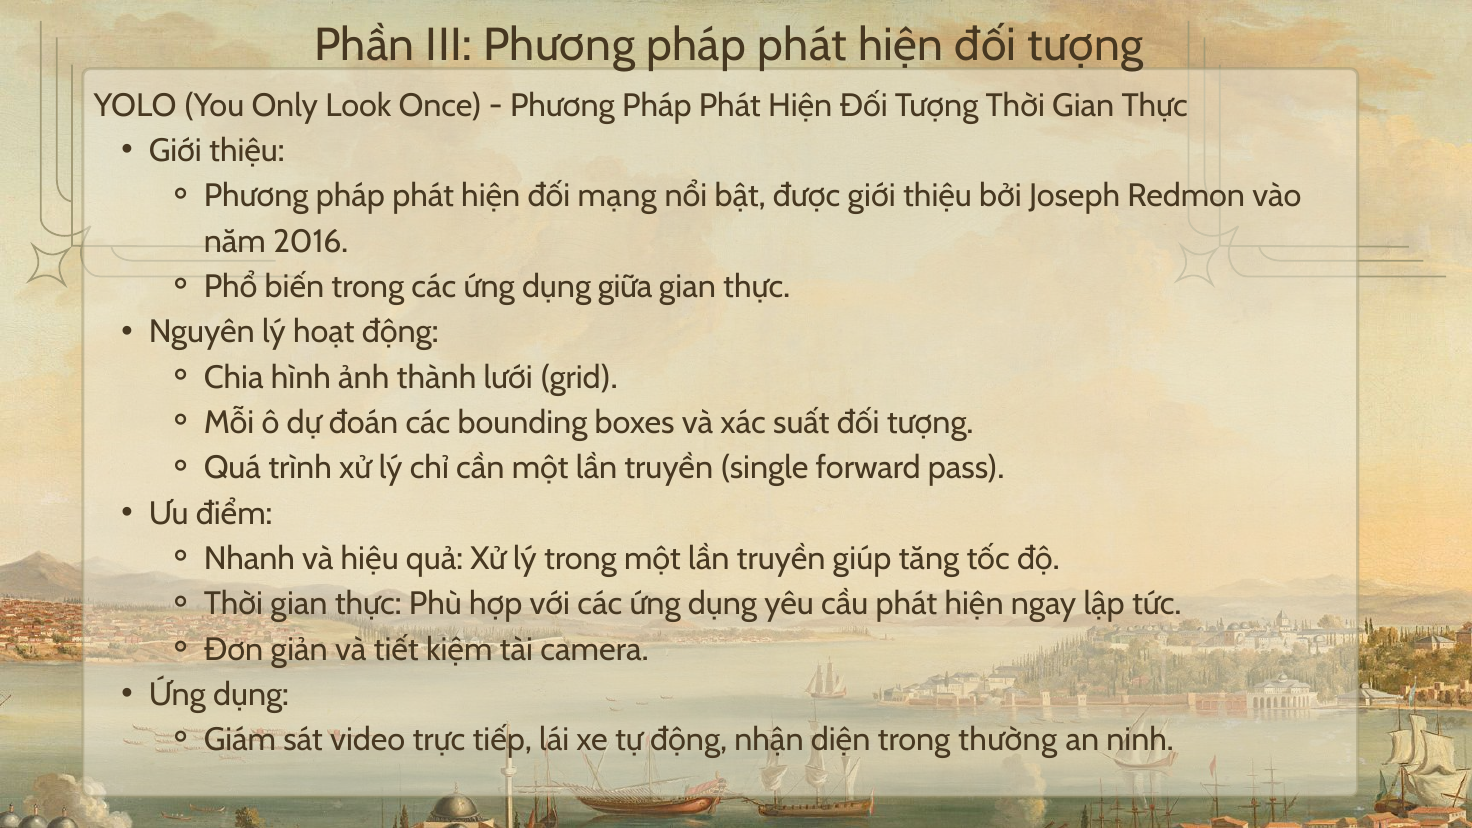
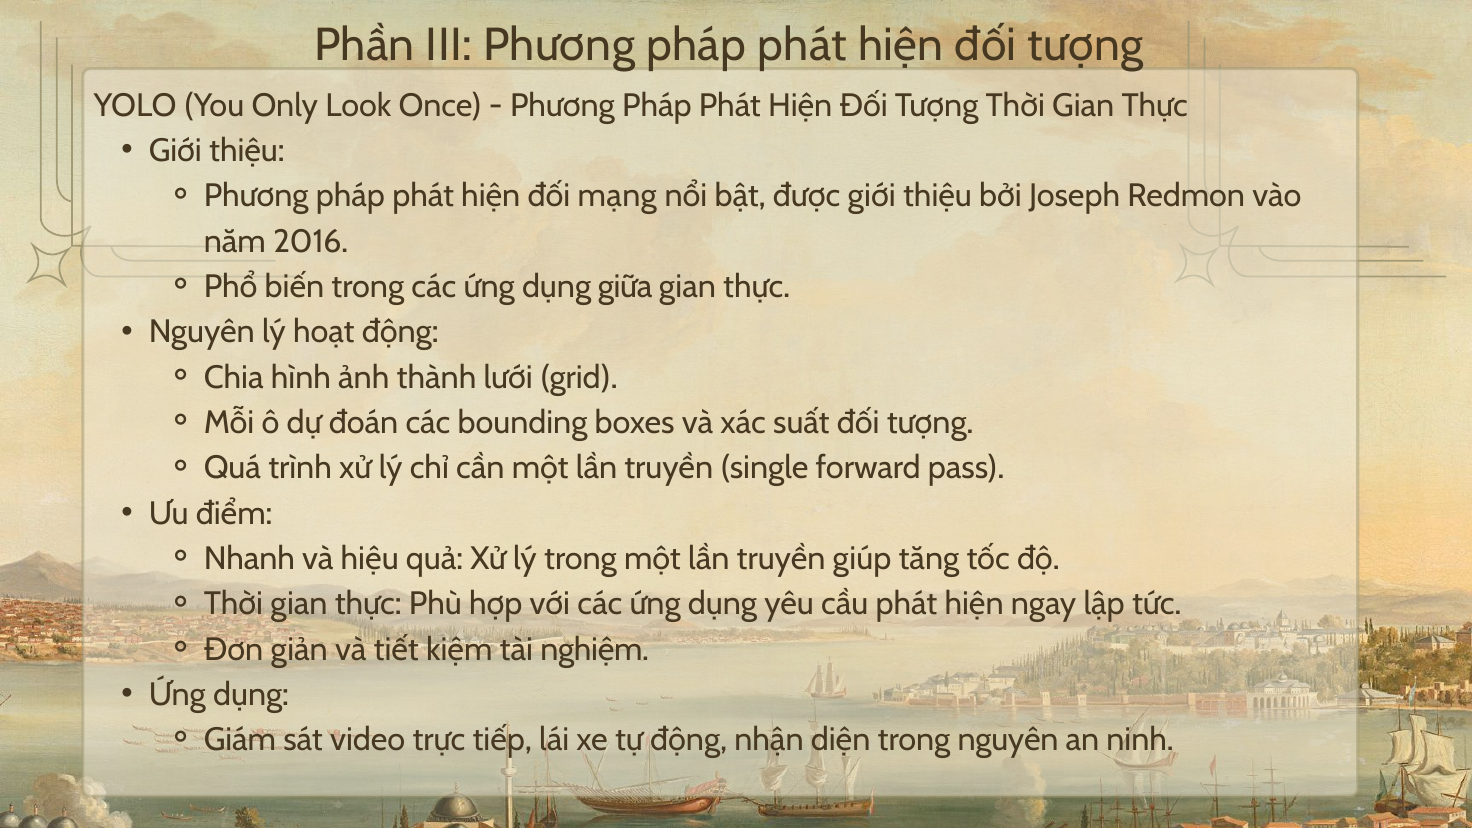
camera: camera -> nghiệm
trong thường: thường -> nguyên
